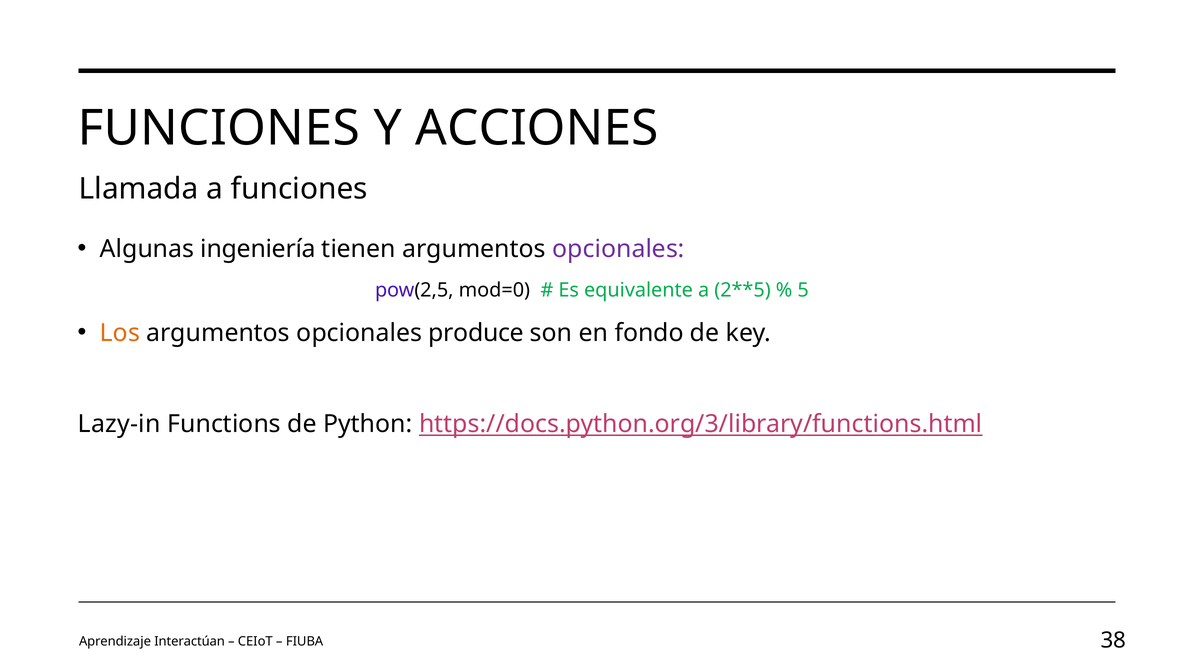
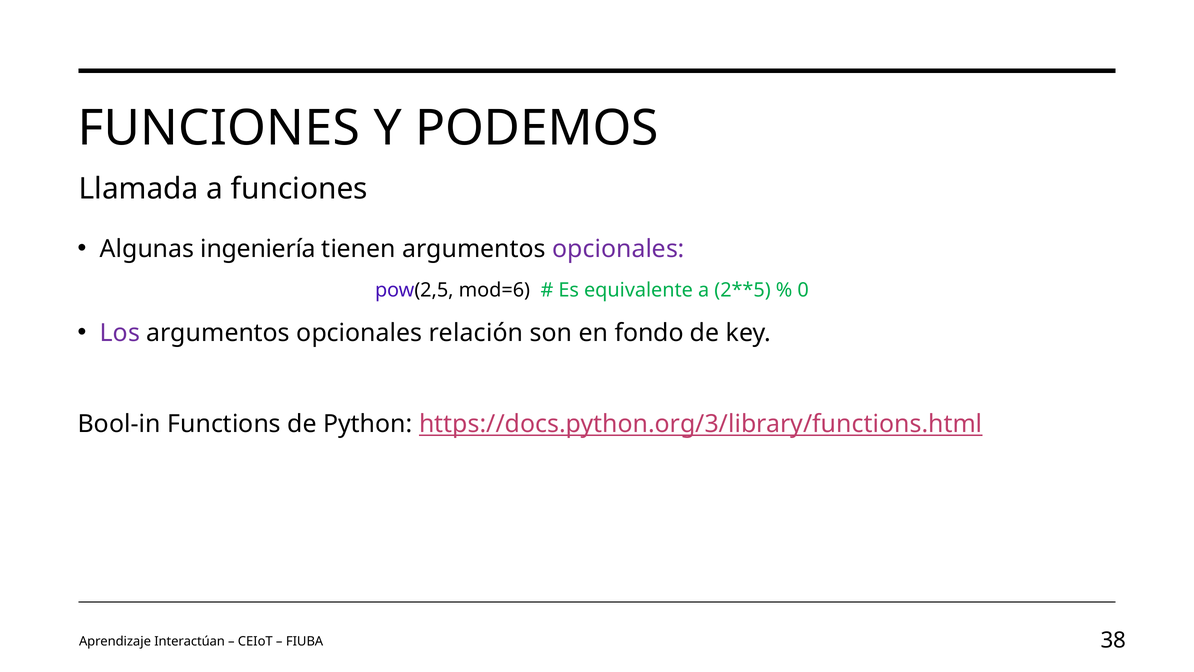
ACCIONES: ACCIONES -> PODEMOS
mod=0: mod=0 -> mod=6
5: 5 -> 0
Los colour: orange -> purple
produce: produce -> relación
Lazy-in: Lazy-in -> Bool-in
